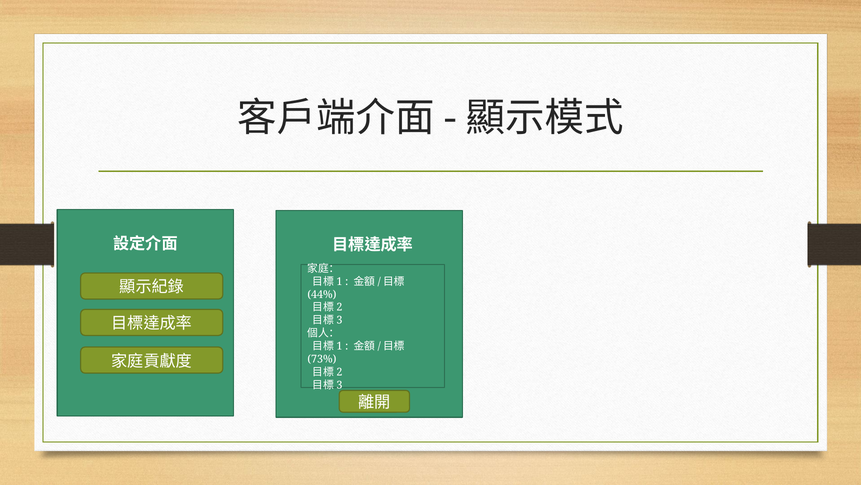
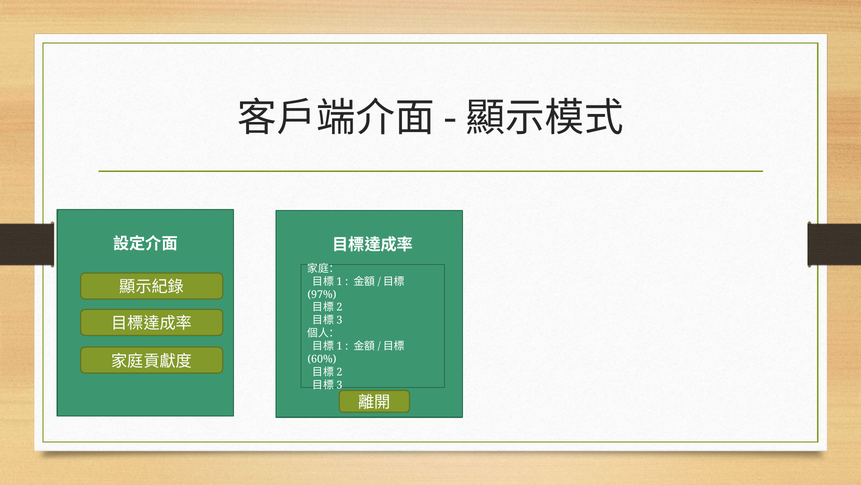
44%: 44% -> 97%
73%: 73% -> 60%
